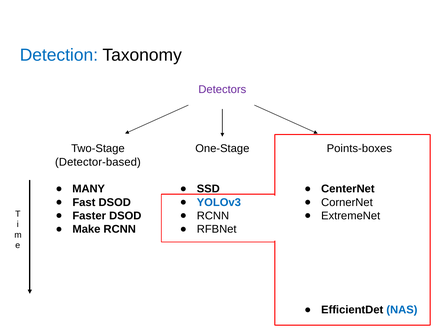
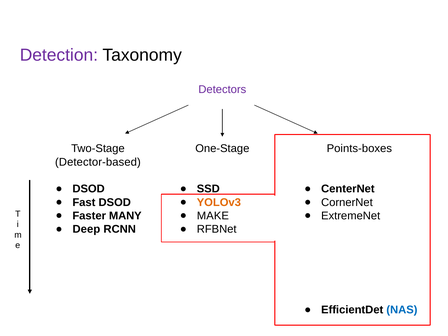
Detection colour: blue -> purple
MANY at (89, 189): MANY -> DSOD
YOLOv3 colour: blue -> orange
Faster DSOD: DSOD -> MANY
RCNN at (213, 216): RCNN -> MAKE
Make: Make -> Deep
